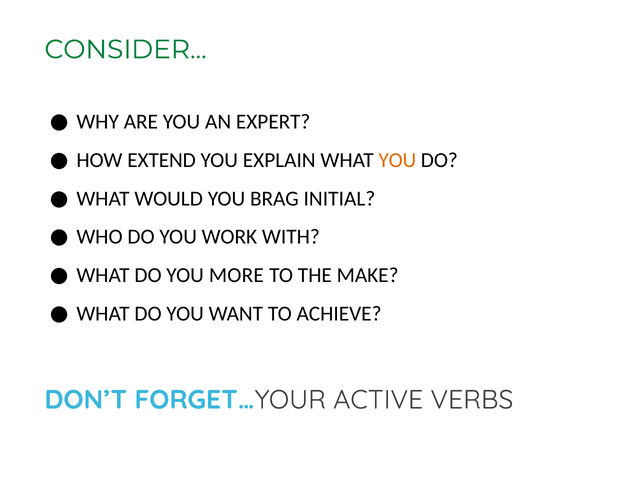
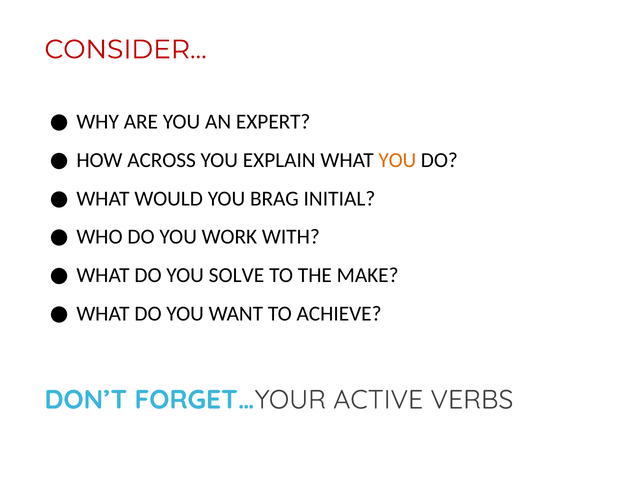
CONSIDER colour: green -> red
EXTEND: EXTEND -> ACROSS
MORE: MORE -> SOLVE
